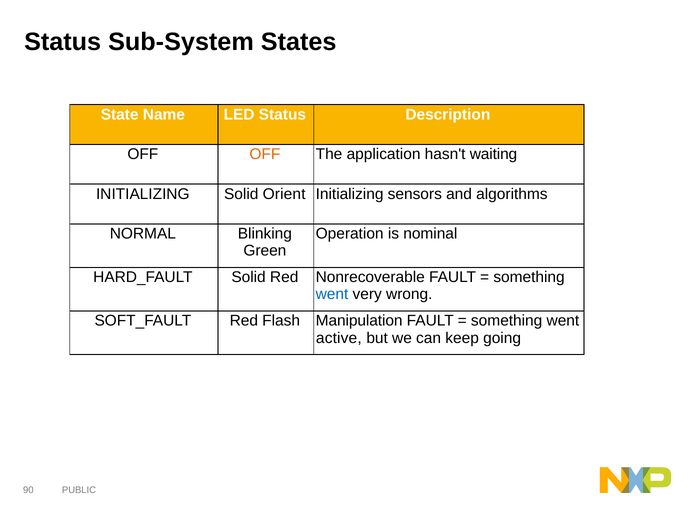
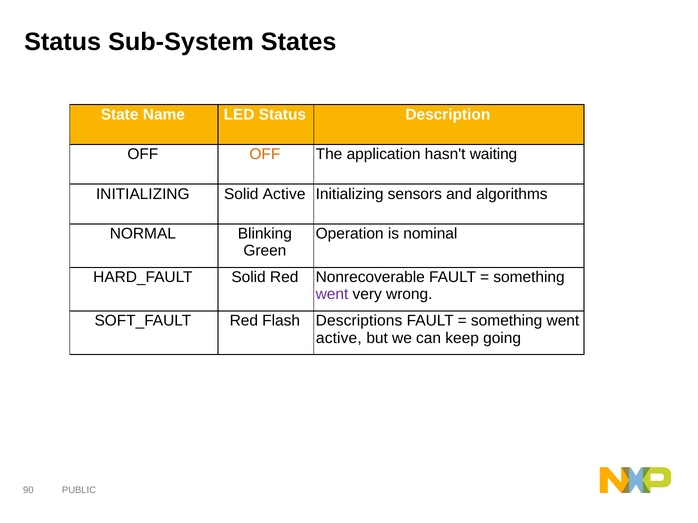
Solid Orient: Orient -> Active
went at (332, 295) colour: blue -> purple
Manipulation: Manipulation -> Descriptions
